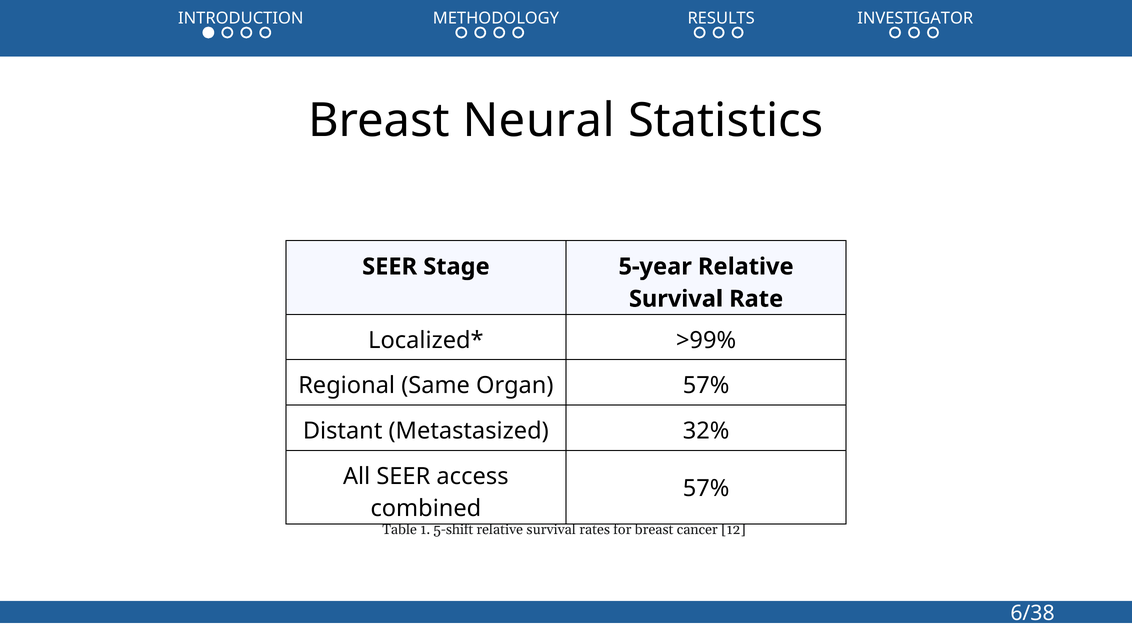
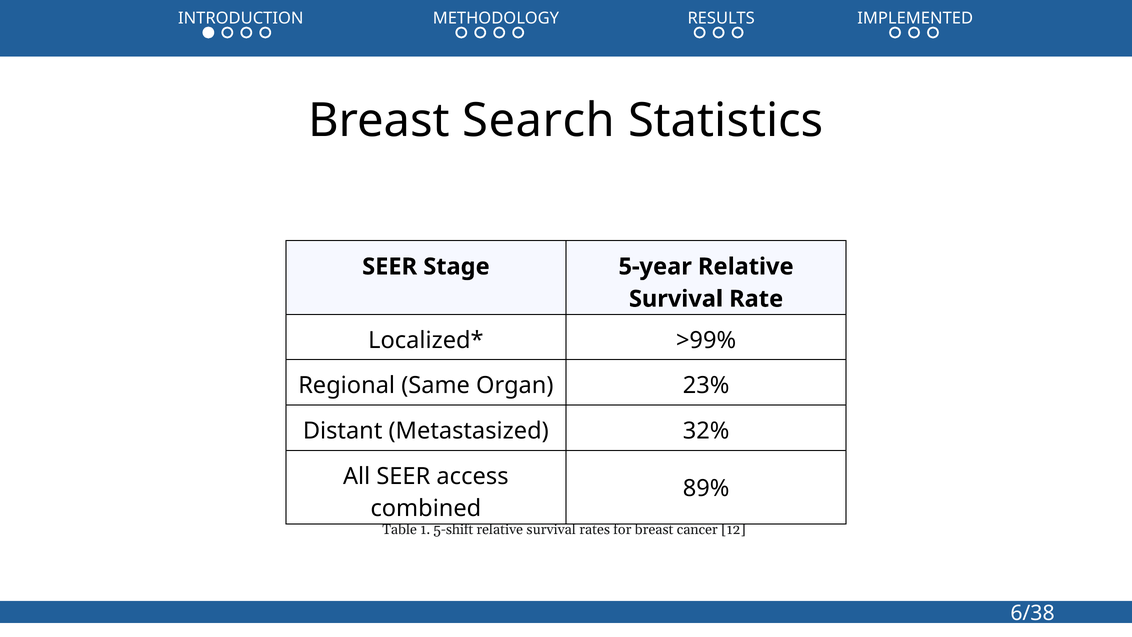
INVESTIGATOR: INVESTIGATOR -> IMPLEMENTED
Neural: Neural -> Search
Organ 57%: 57% -> 23%
57% at (706, 488): 57% -> 89%
